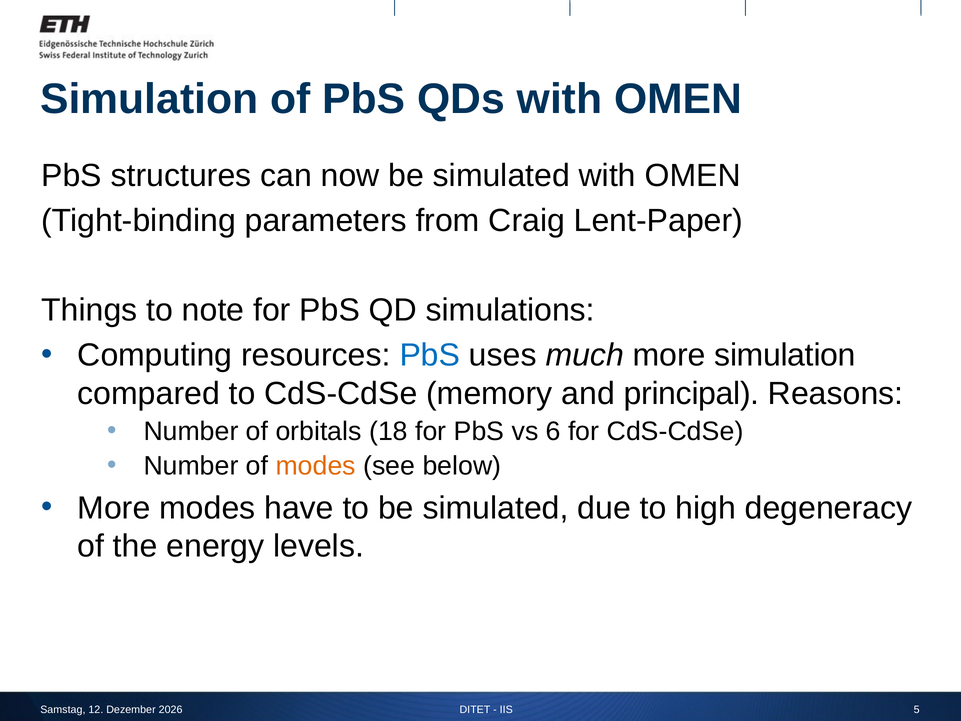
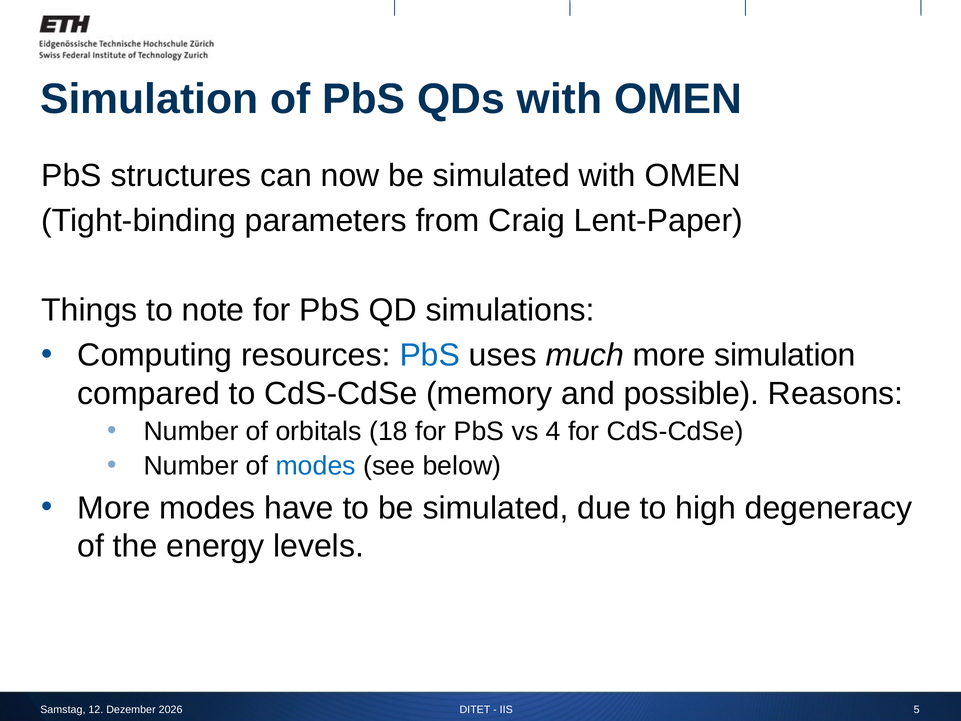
principal: principal -> possible
6: 6 -> 4
modes at (316, 466) colour: orange -> blue
